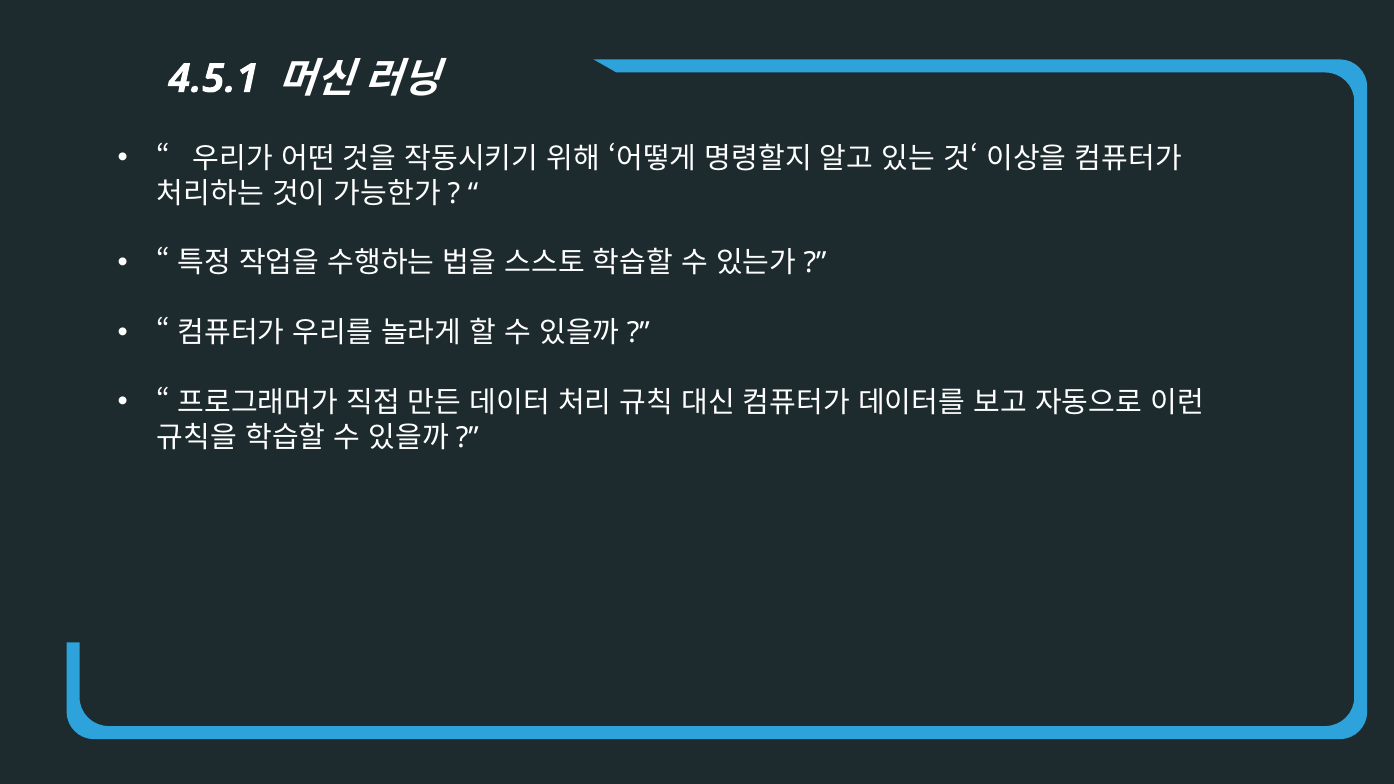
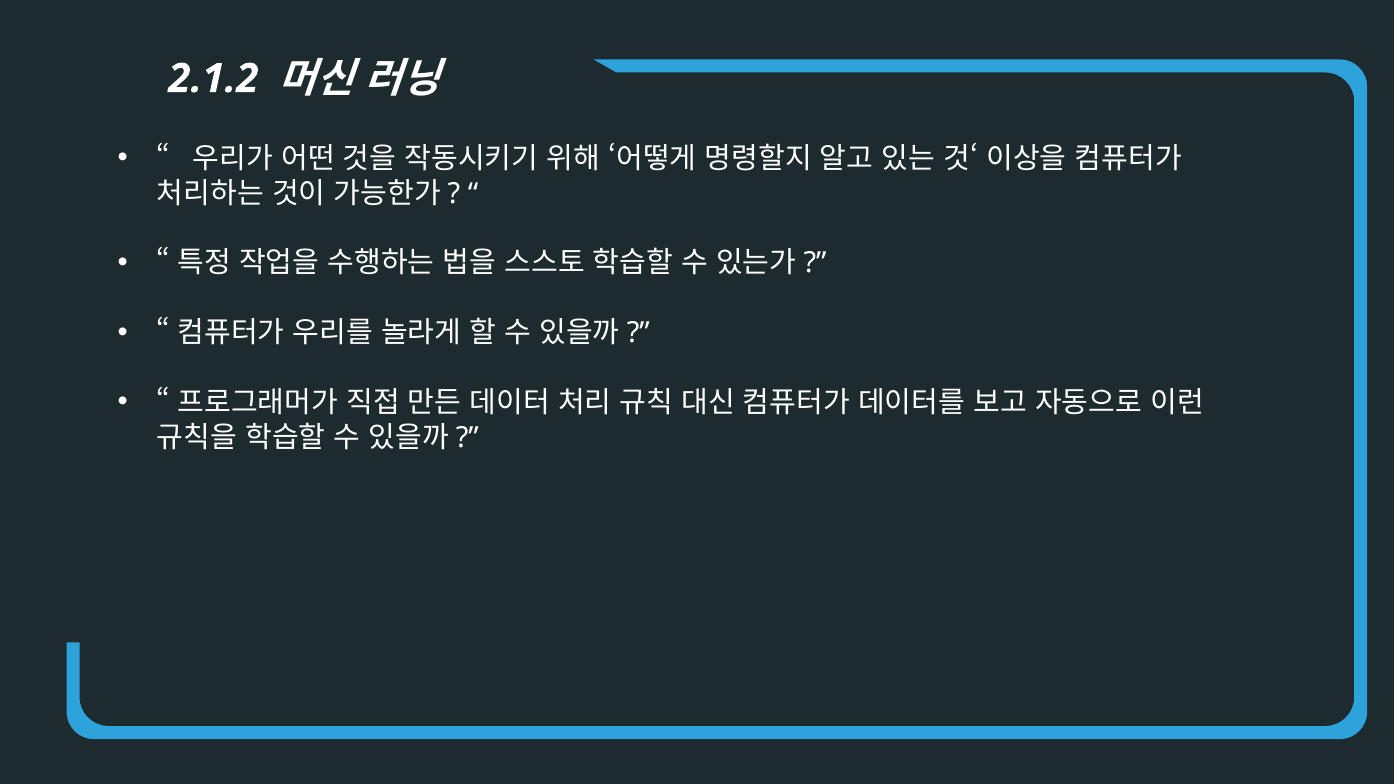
4.5.1: 4.5.1 -> 2.1.2
